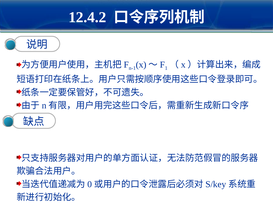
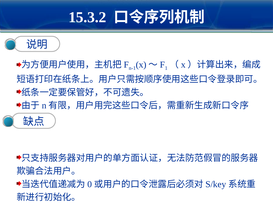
12.4.2: 12.4.2 -> 15.3.2
